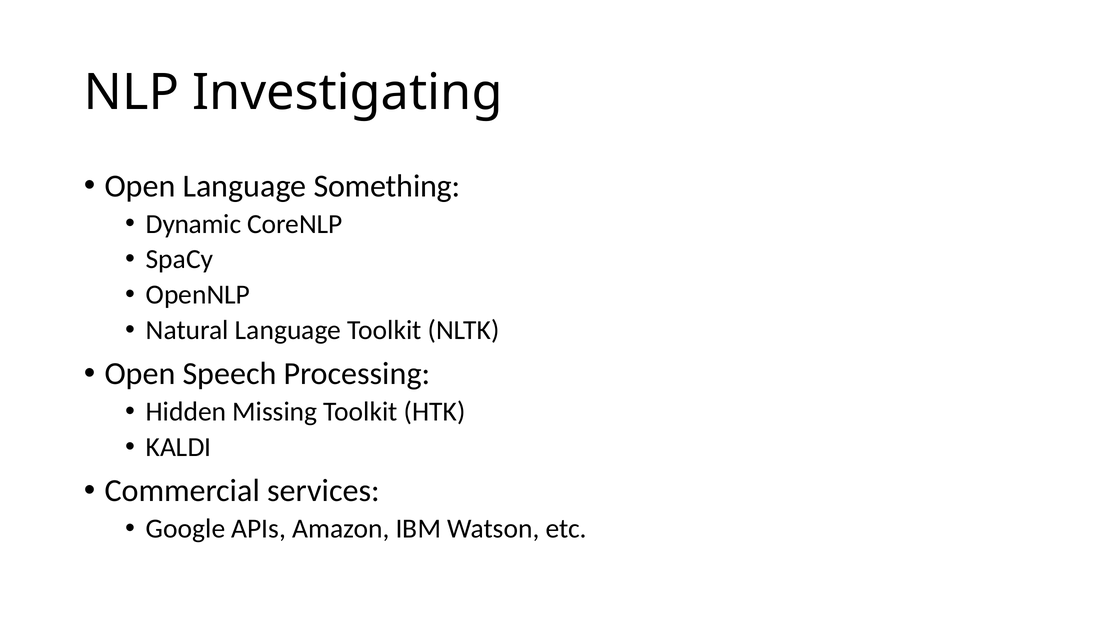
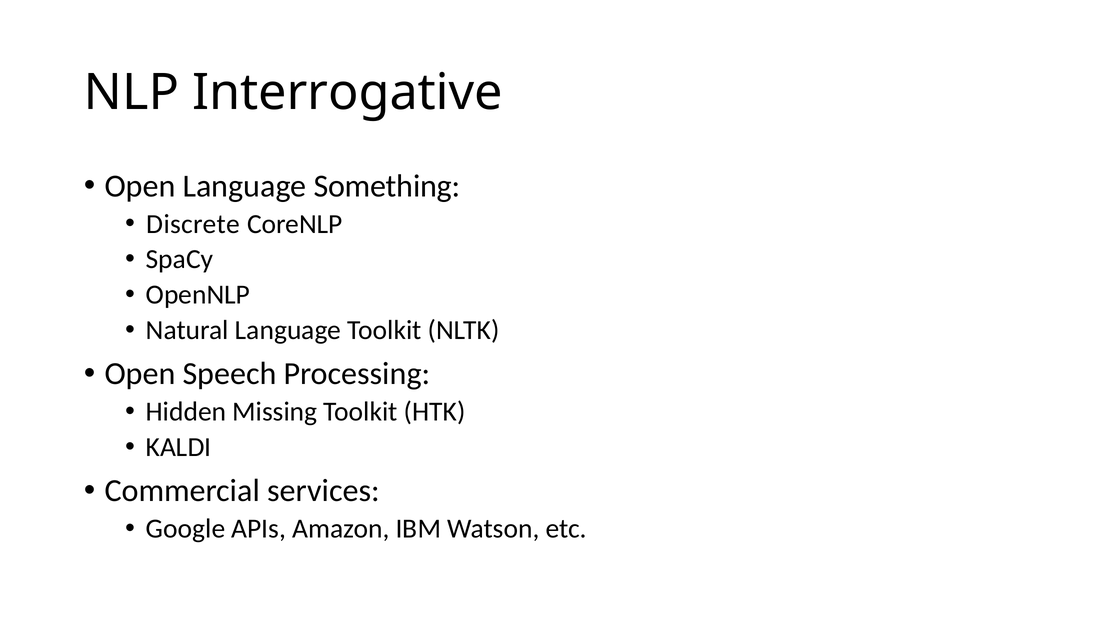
Investigating: Investigating -> Interrogative
Dynamic: Dynamic -> Discrete
